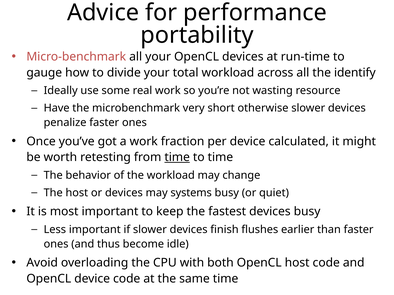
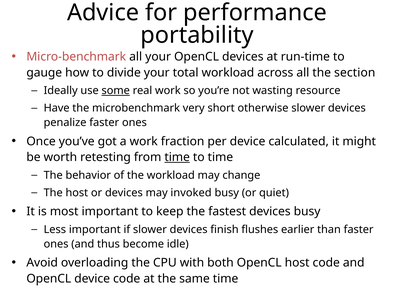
identify: identify -> section
some underline: none -> present
systems: systems -> invoked
